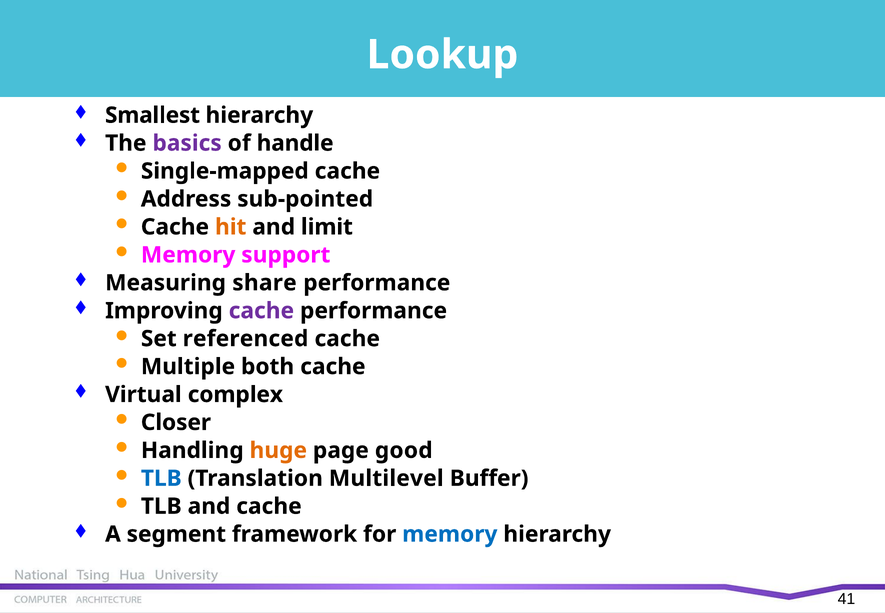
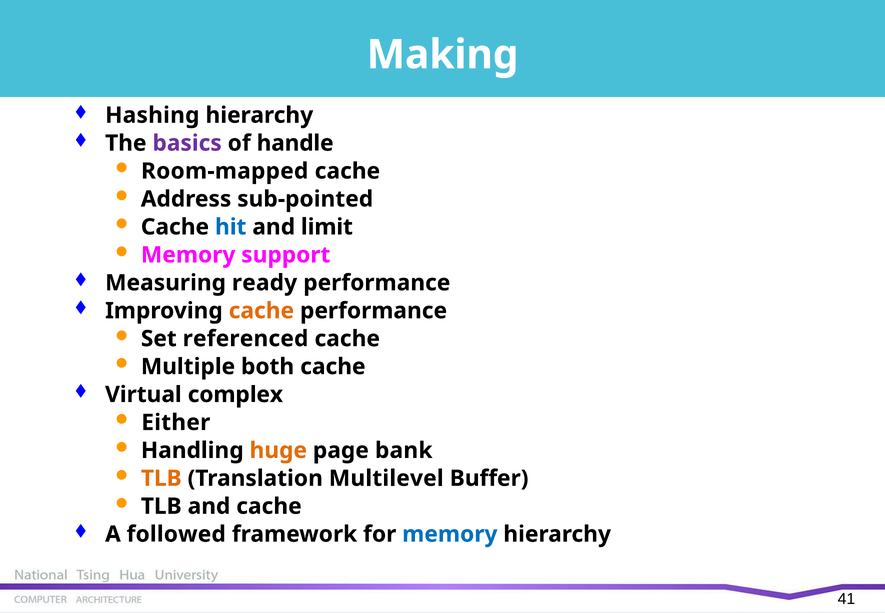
Lookup: Lookup -> Making
Smallest: Smallest -> Hashing
Single-mapped: Single-mapped -> Room-mapped
hit colour: orange -> blue
share: share -> ready
cache at (261, 311) colour: purple -> orange
Closer: Closer -> Either
good: good -> bank
TLB at (161, 478) colour: blue -> orange
segment: segment -> followed
